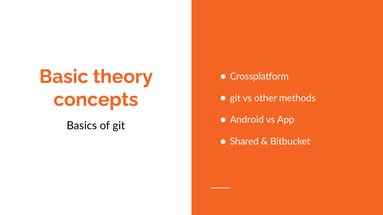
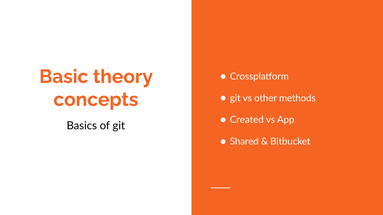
Android: Android -> Created
